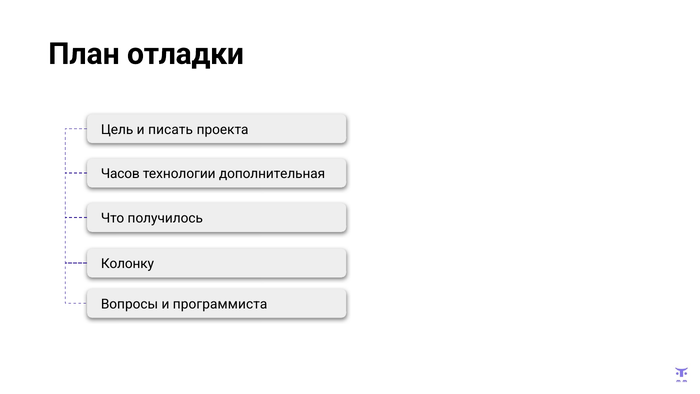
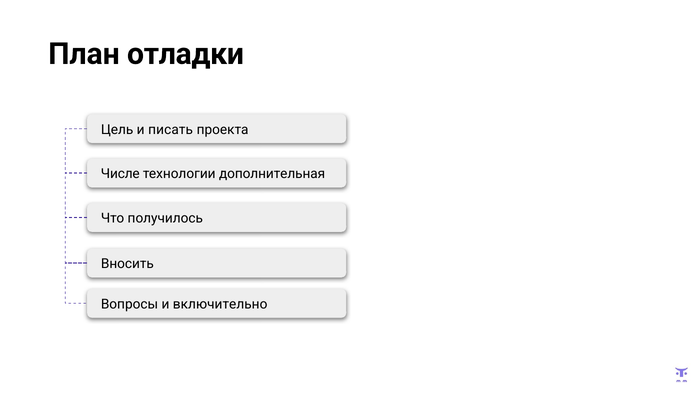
Часов: Часов -> Числе
Колонку: Колонку -> Вносить
программиста: программиста -> включительно
